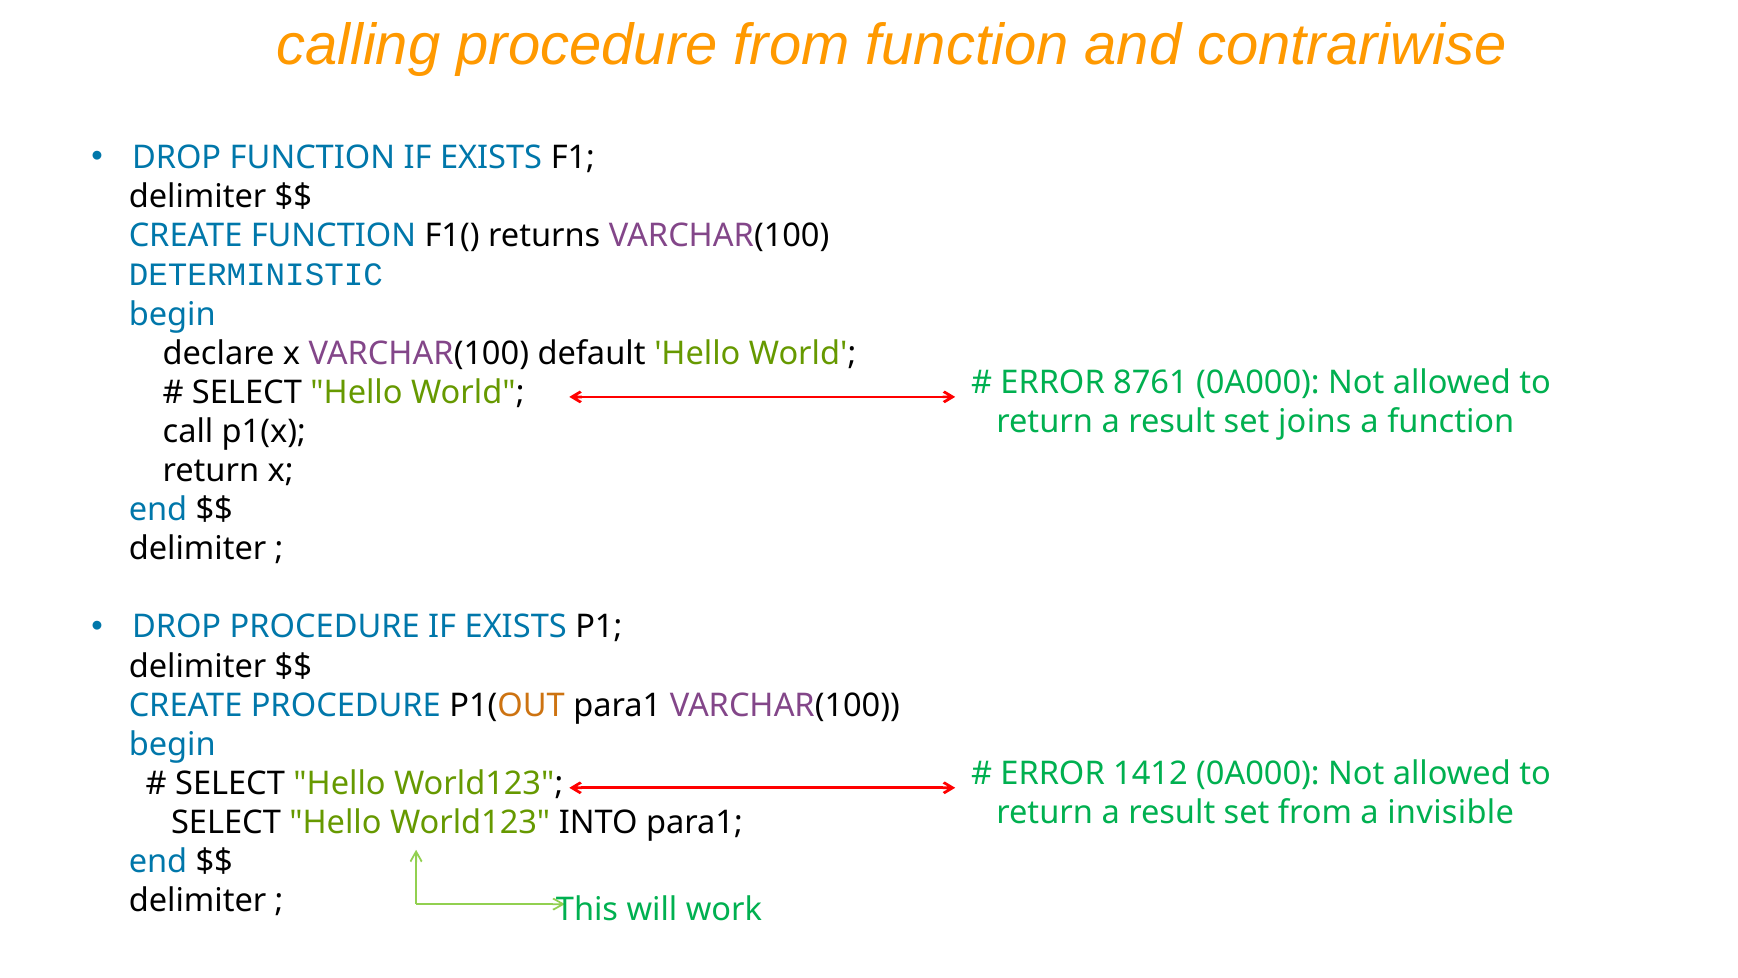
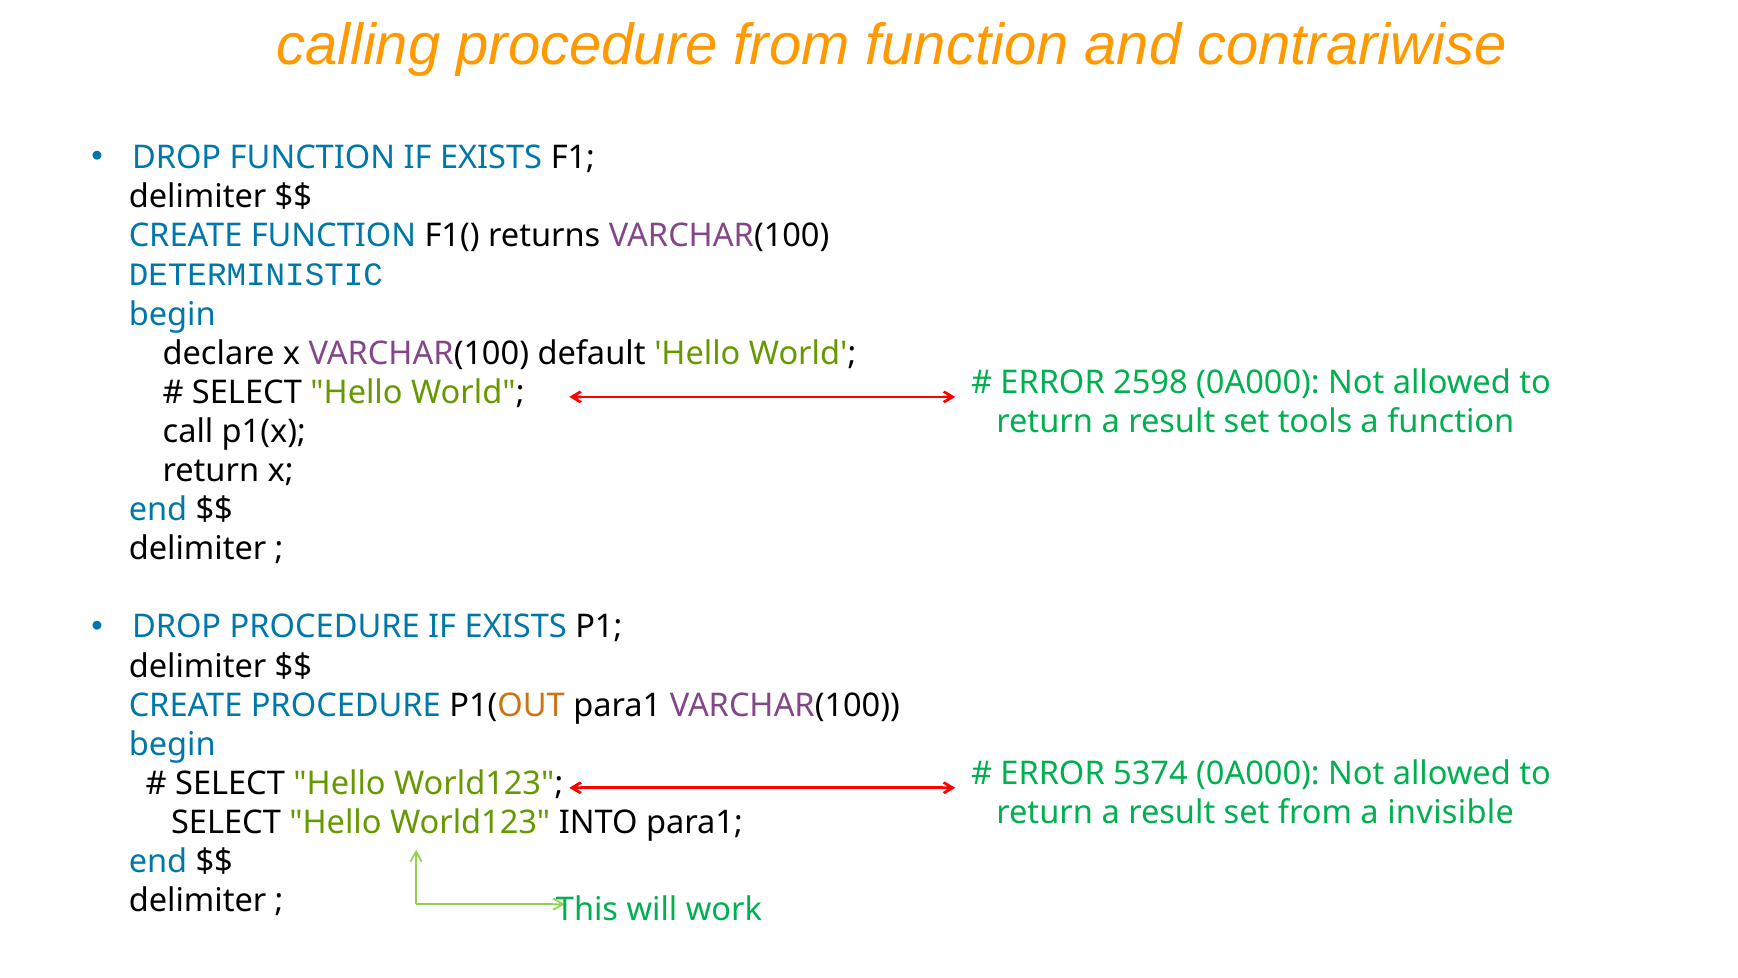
8761: 8761 -> 2598
joins: joins -> tools
1412: 1412 -> 5374
